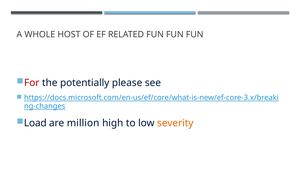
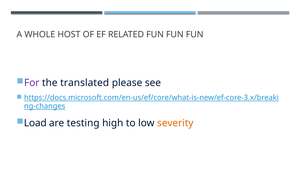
For colour: red -> purple
potentially: potentially -> translated
million: million -> testing
